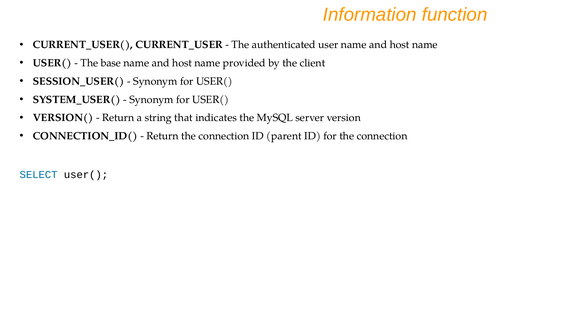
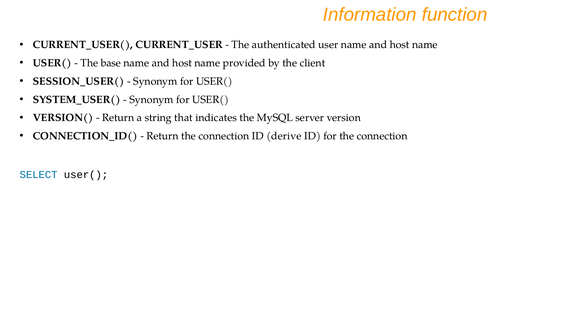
parent: parent -> derive
